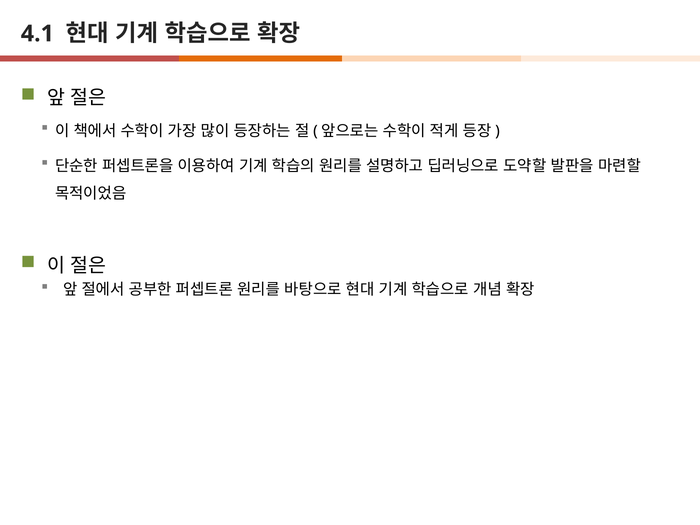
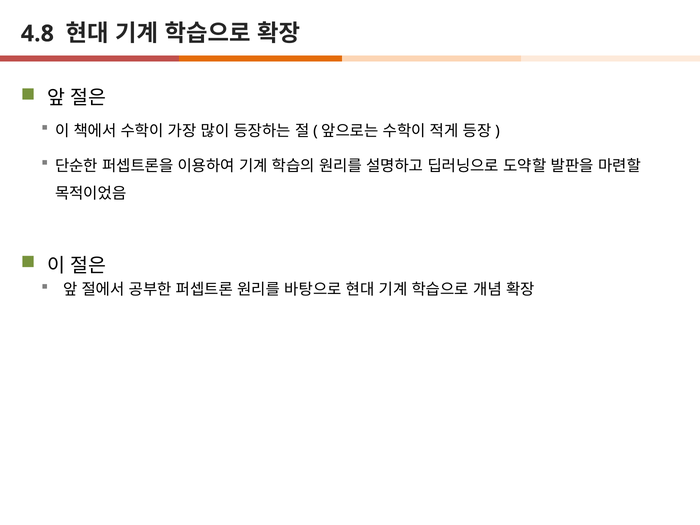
4.1: 4.1 -> 4.8
